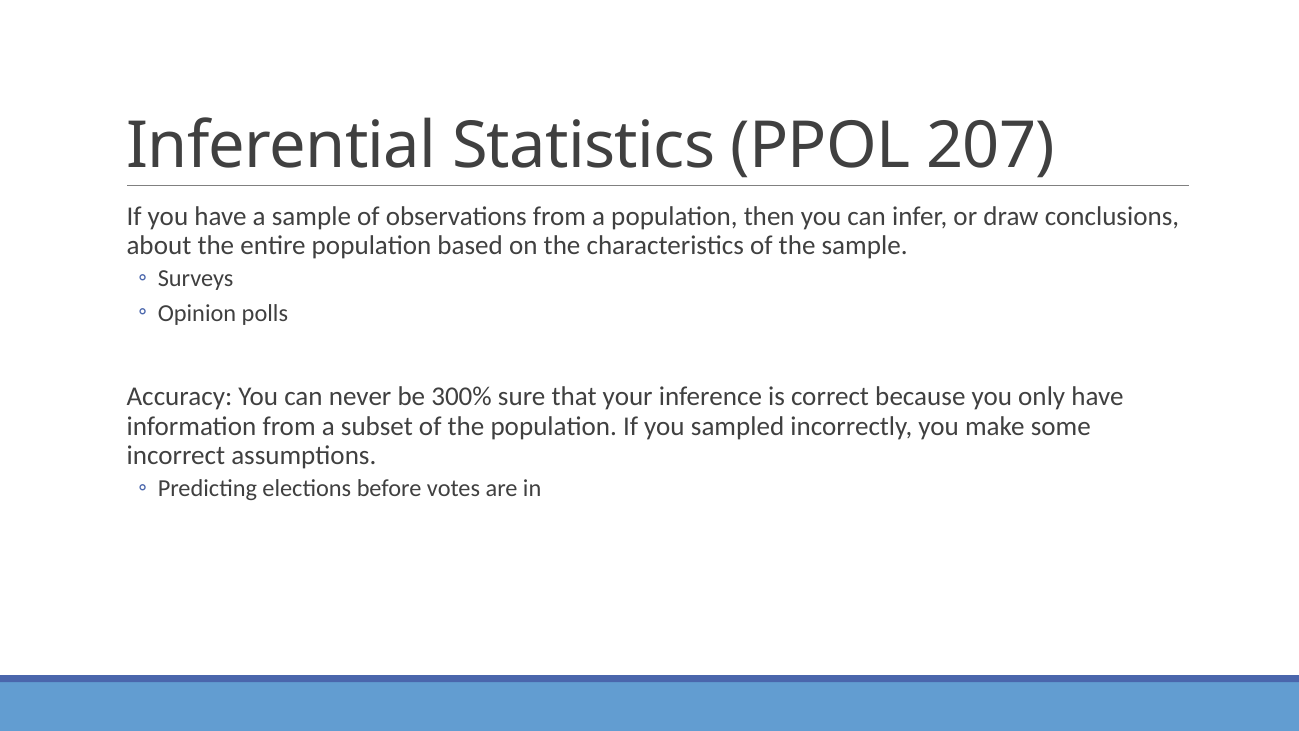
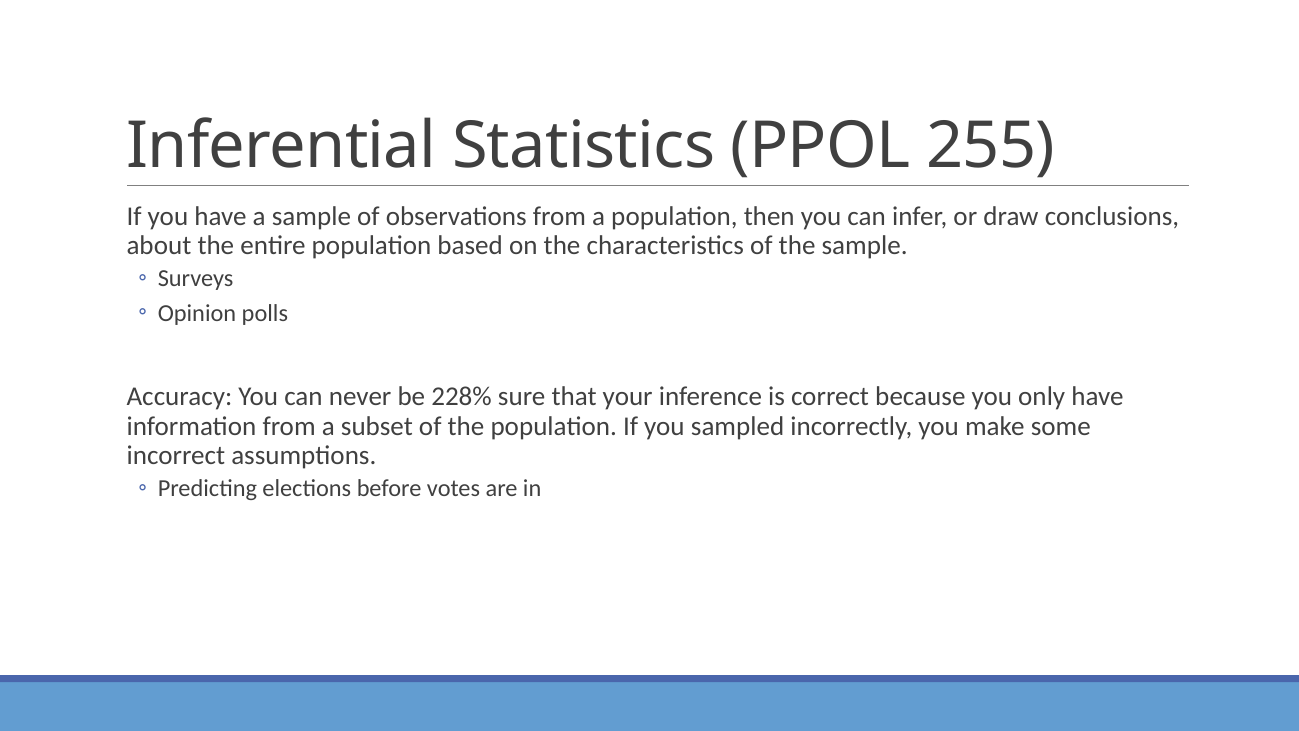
207: 207 -> 255
300%: 300% -> 228%
